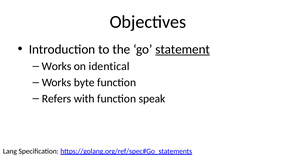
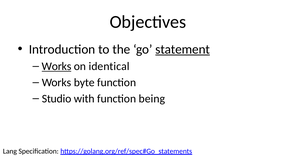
Works at (57, 66) underline: none -> present
Refers: Refers -> Studio
speak: speak -> being
